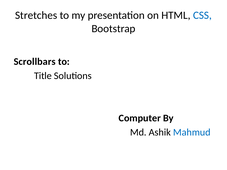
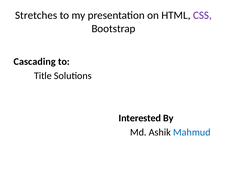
CSS colour: blue -> purple
Scrollbars: Scrollbars -> Cascading
Computer: Computer -> Interested
